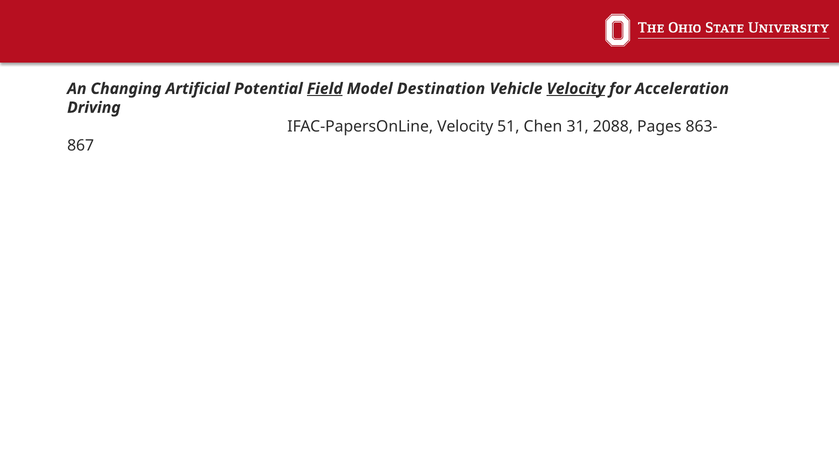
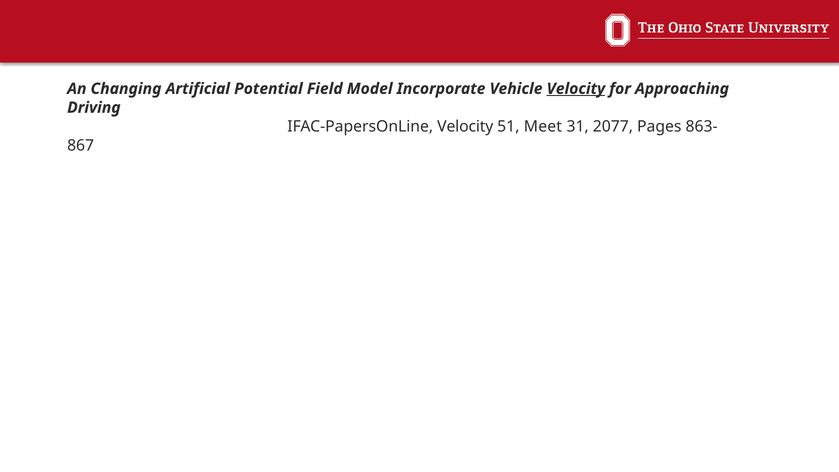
Field underline: present -> none
Destination: Destination -> Incorporate
Acceleration: Acceleration -> Approaching
Chen: Chen -> Meet
2088: 2088 -> 2077
